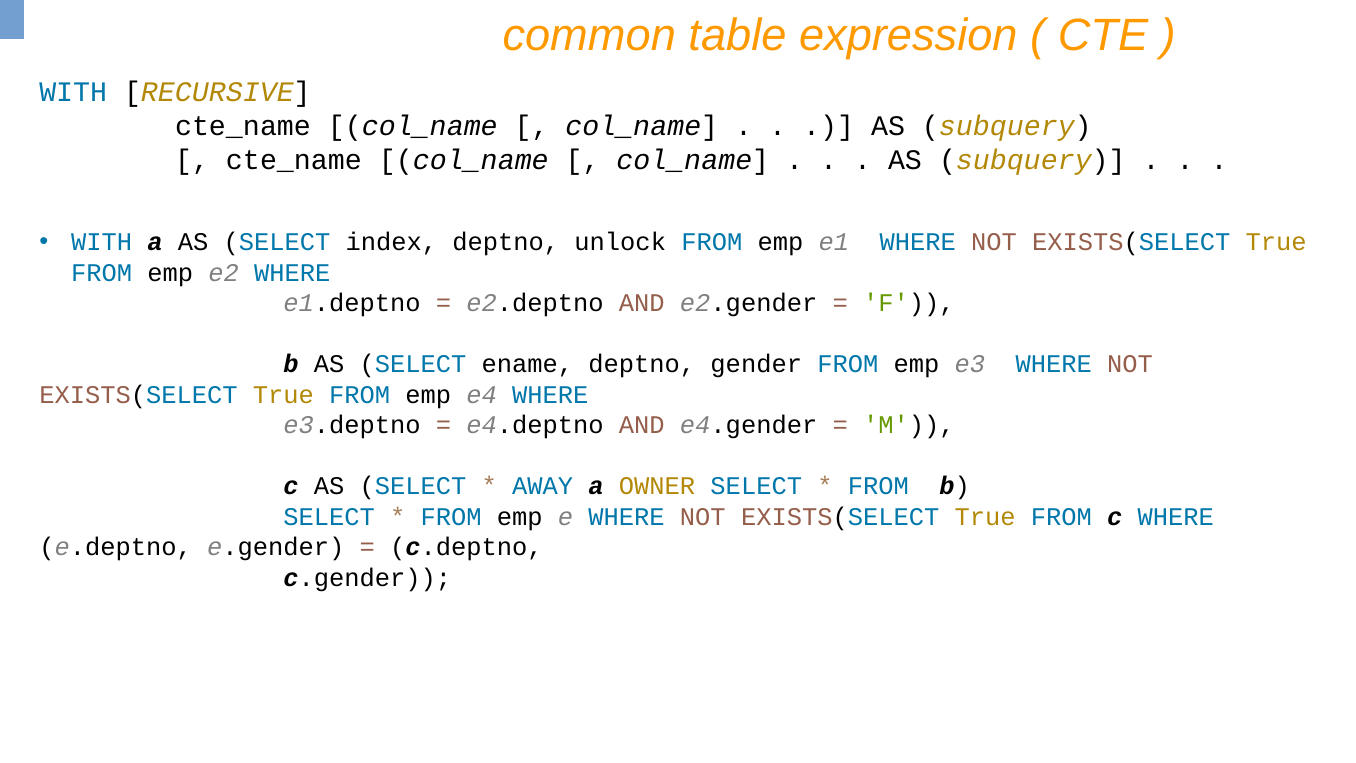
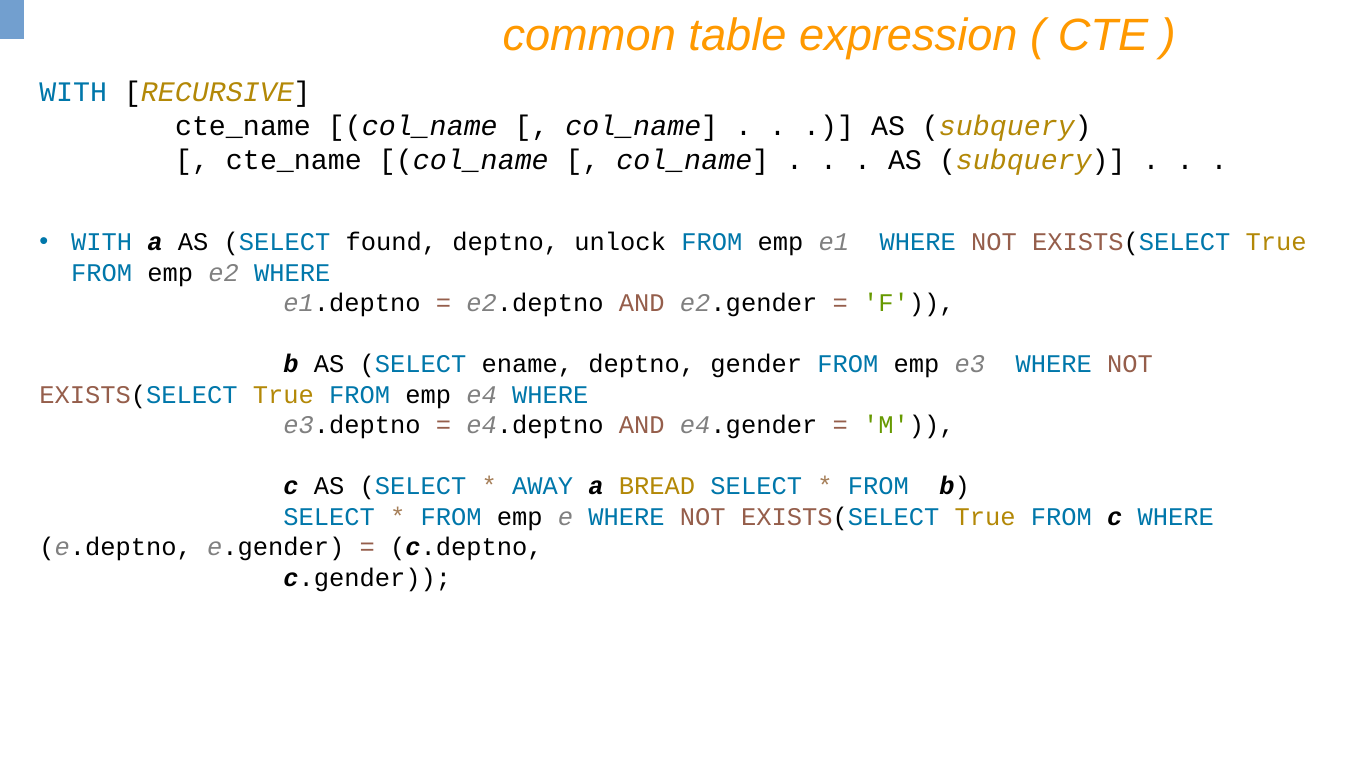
index: index -> found
OWNER: OWNER -> BREAD
